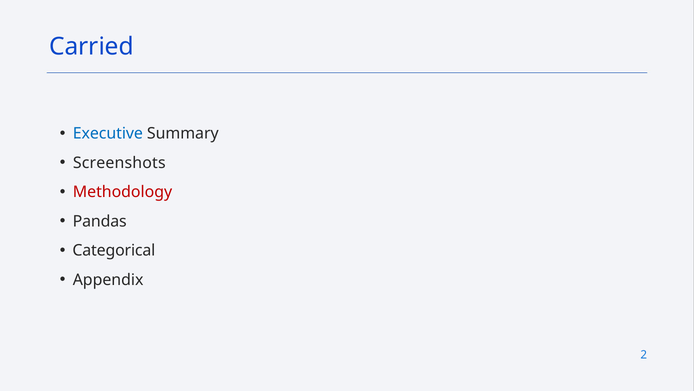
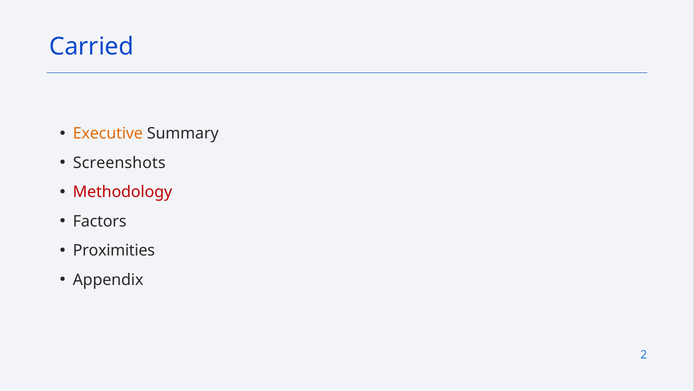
Executive colour: blue -> orange
Pandas: Pandas -> Factors
Categorical: Categorical -> Proximities
